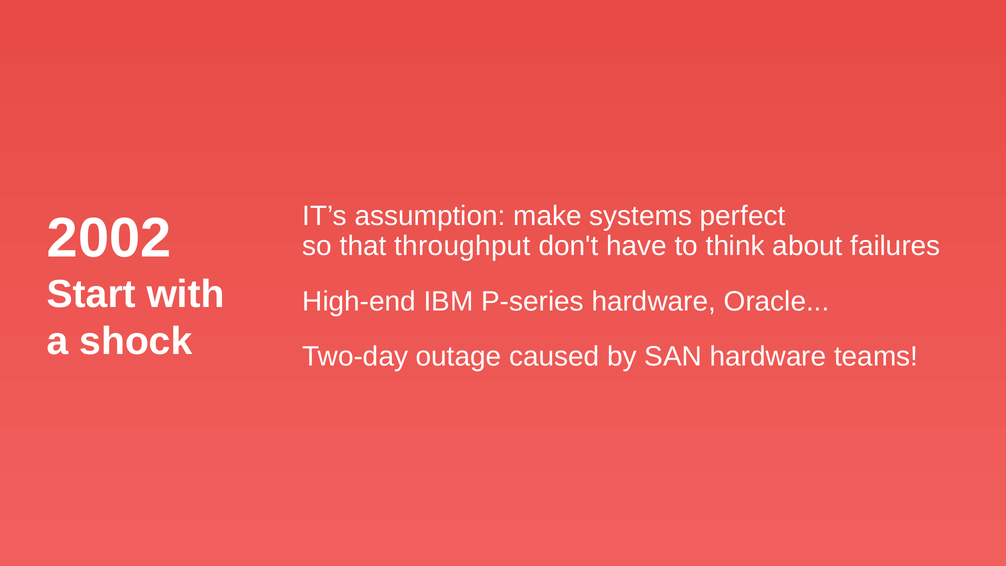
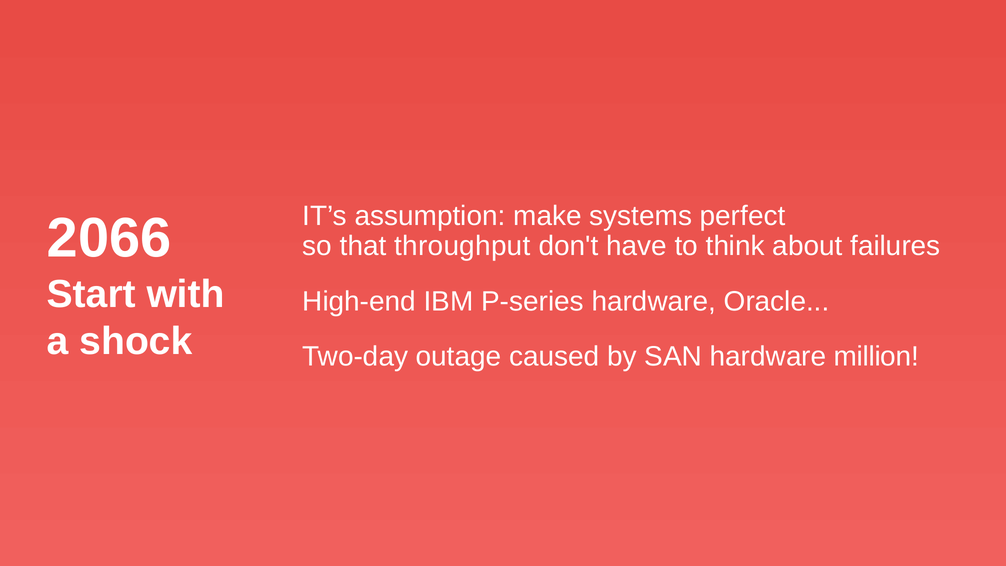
2002: 2002 -> 2066
teams: teams -> million
